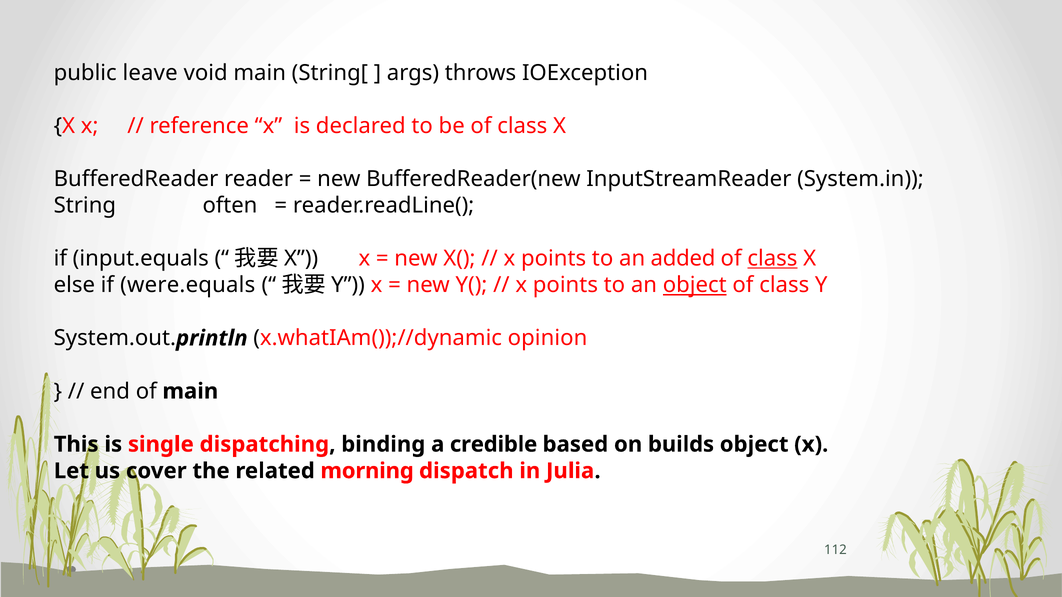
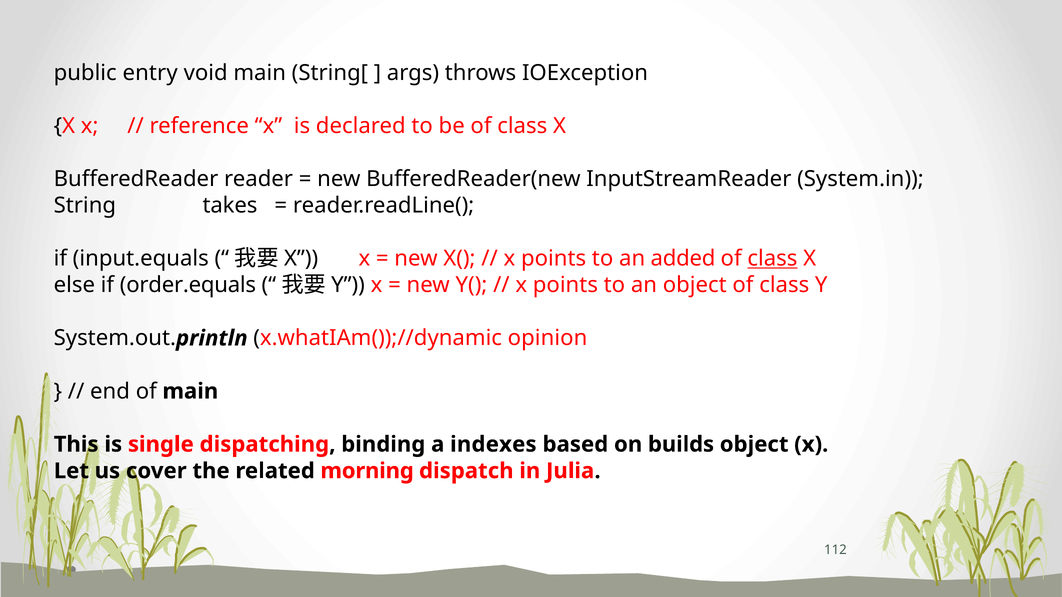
leave: leave -> entry
often: often -> takes
were.equals: were.equals -> order.equals
object at (695, 285) underline: present -> none
credible: credible -> indexes
